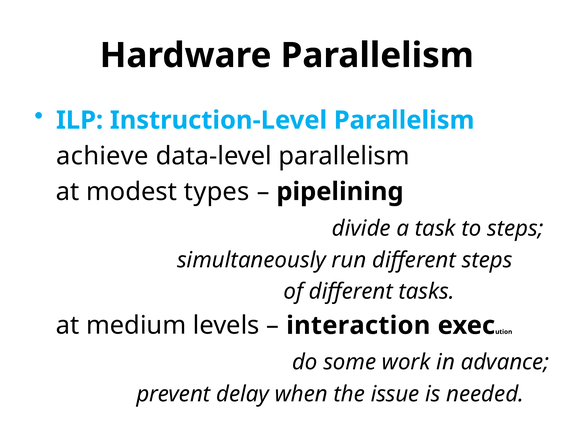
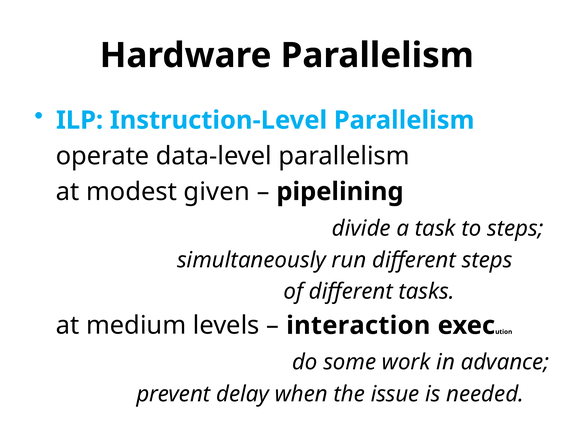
achieve: achieve -> operate
types: types -> given
